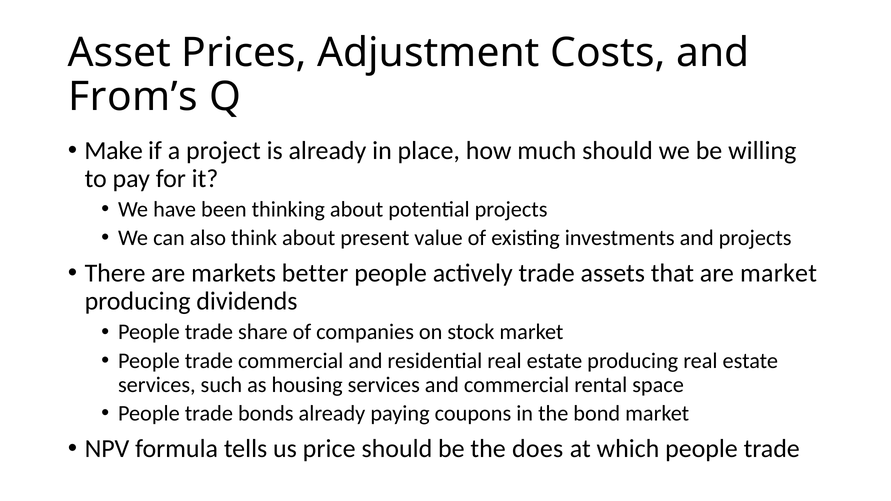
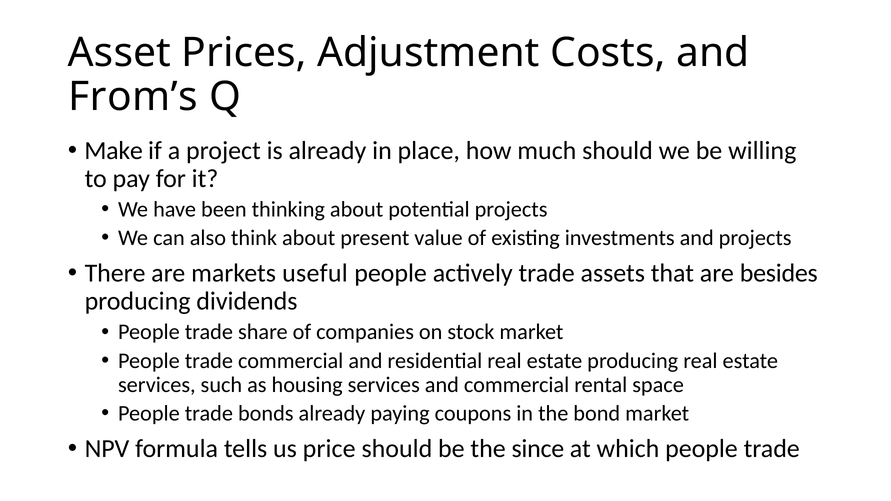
better: better -> useful
are market: market -> besides
does: does -> since
